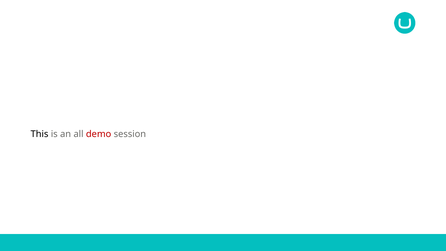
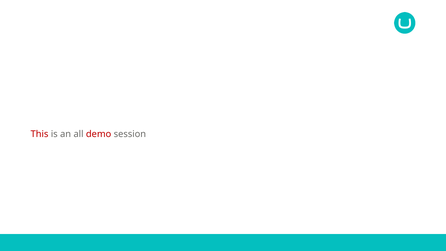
This colour: black -> red
